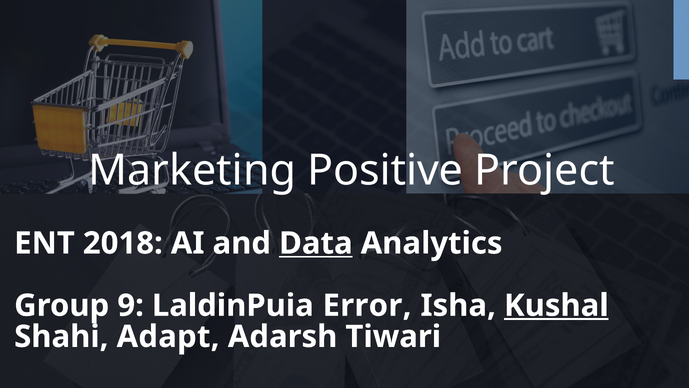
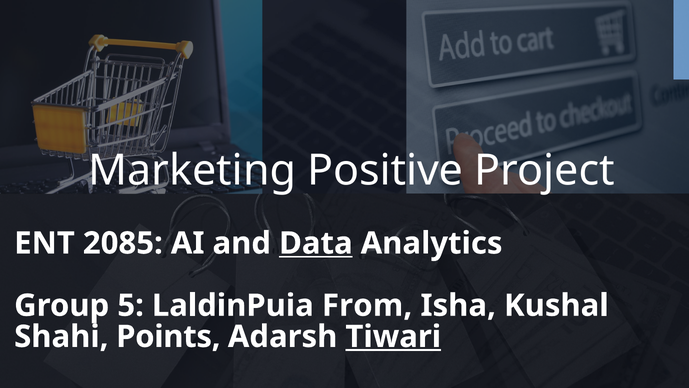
2018: 2018 -> 2085
9: 9 -> 5
Error: Error -> From
Kushal underline: present -> none
Adapt: Adapt -> Points
Tiwari underline: none -> present
